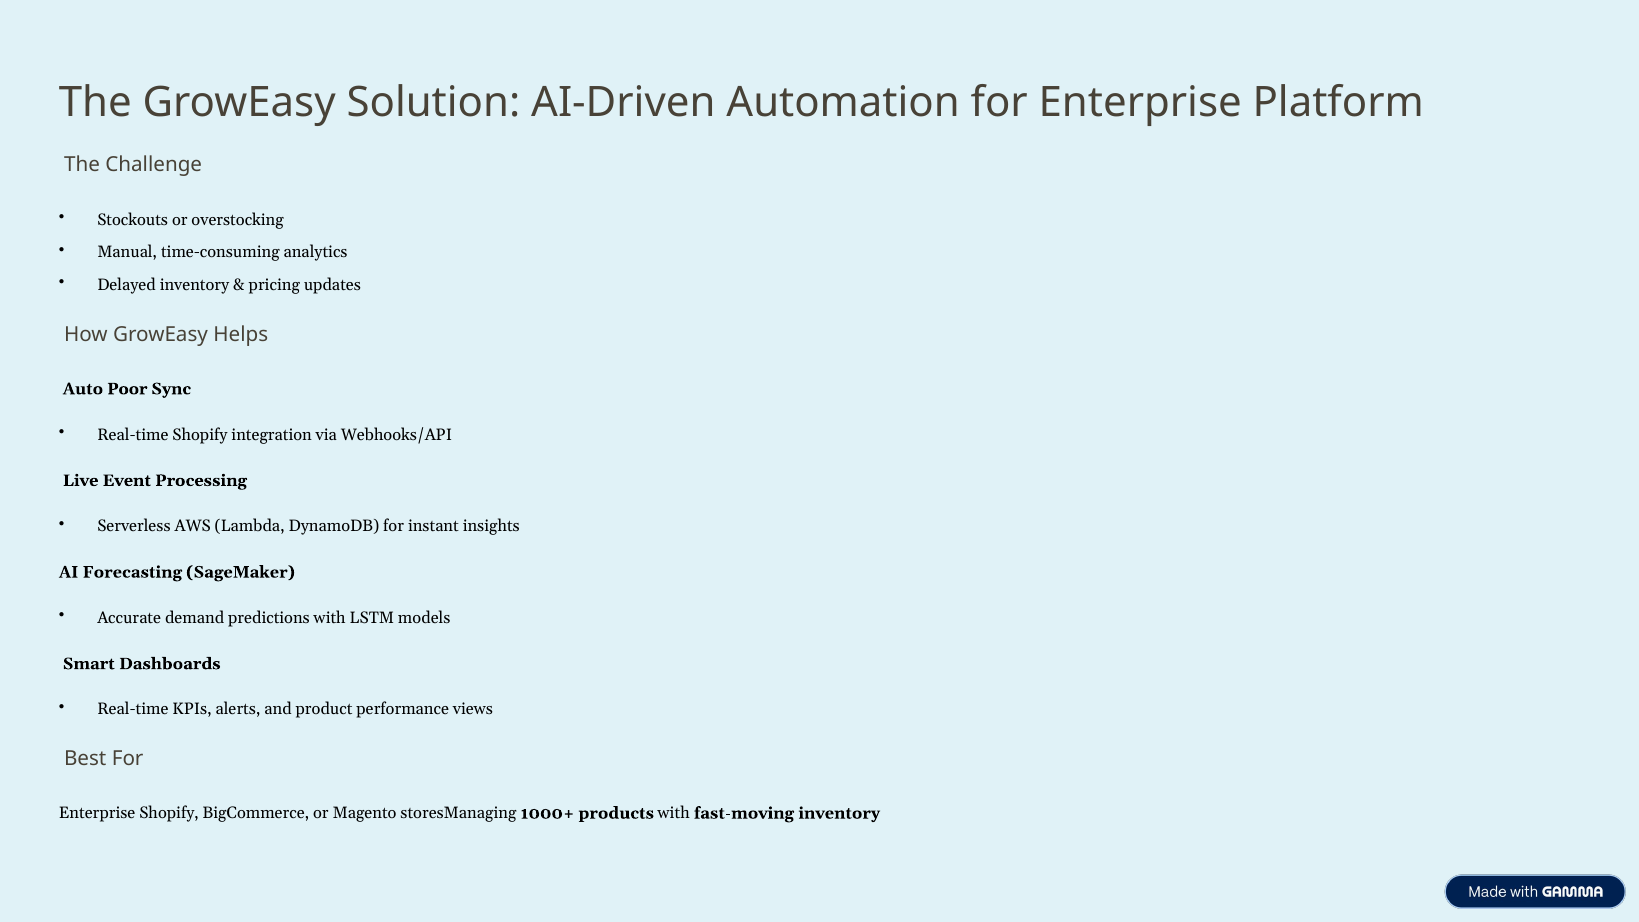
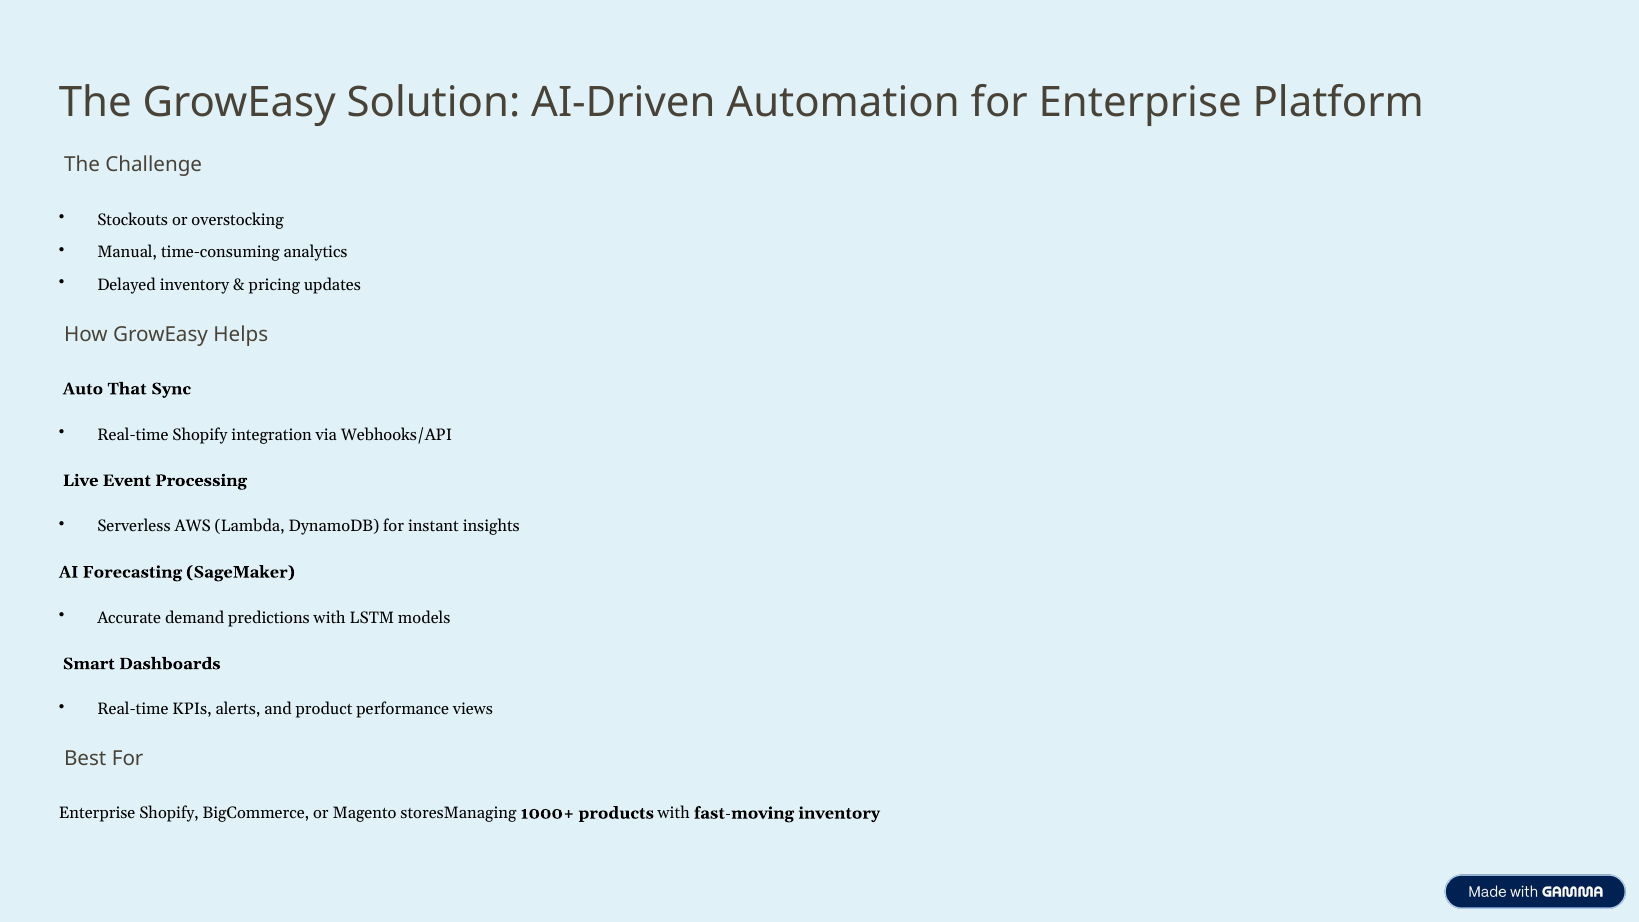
Poor: Poor -> That
